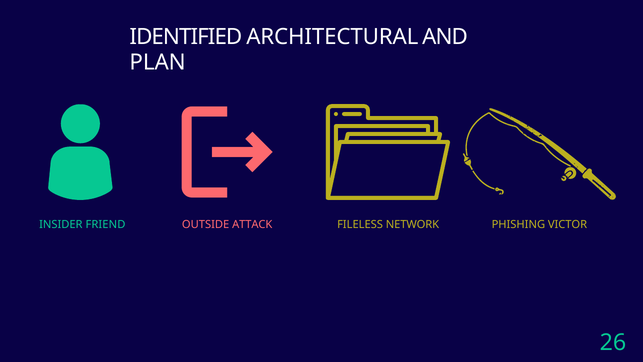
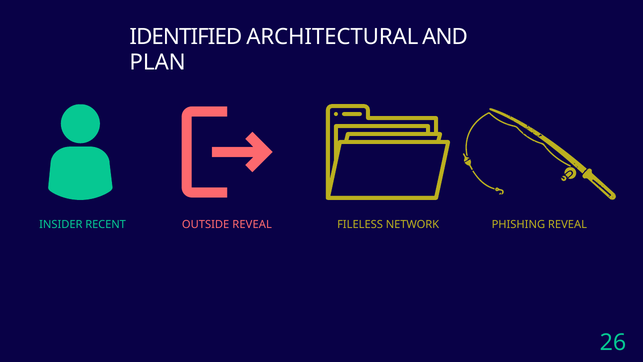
FRIEND: FRIEND -> RECENT
OUTSIDE ATTACK: ATTACK -> REVEAL
PHISHING VICTOR: VICTOR -> REVEAL
